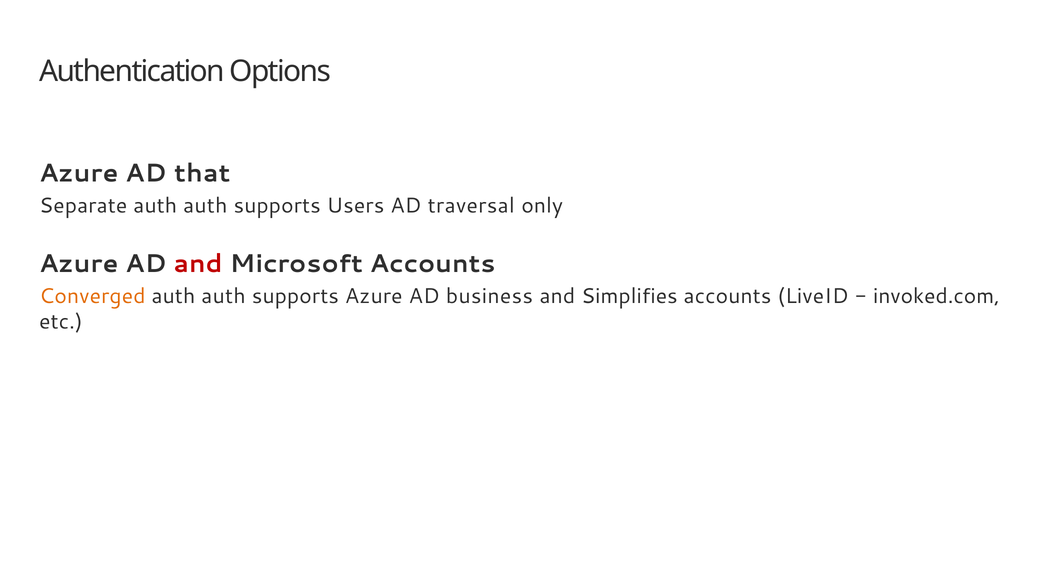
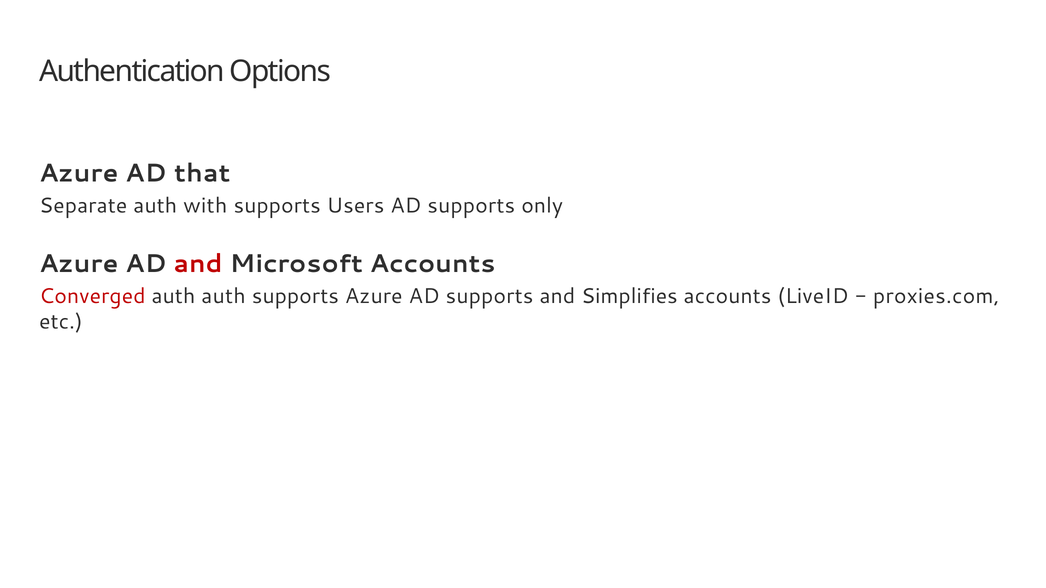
Separate auth auth: auth -> with
traversal at (471, 206): traversal -> supports
Converged colour: orange -> red
Azure AD business: business -> supports
invoked.com: invoked.com -> proxies.com
